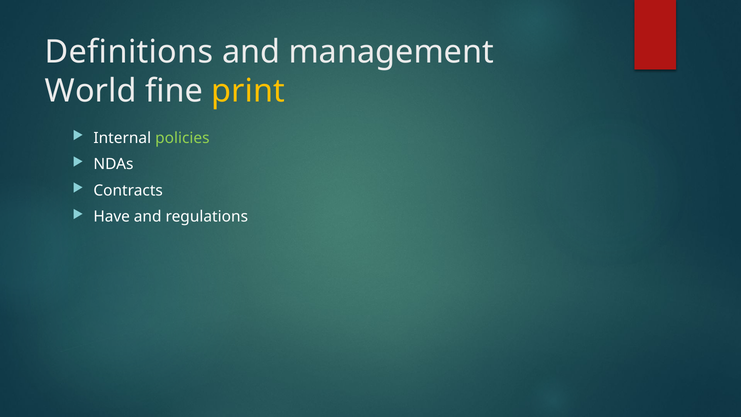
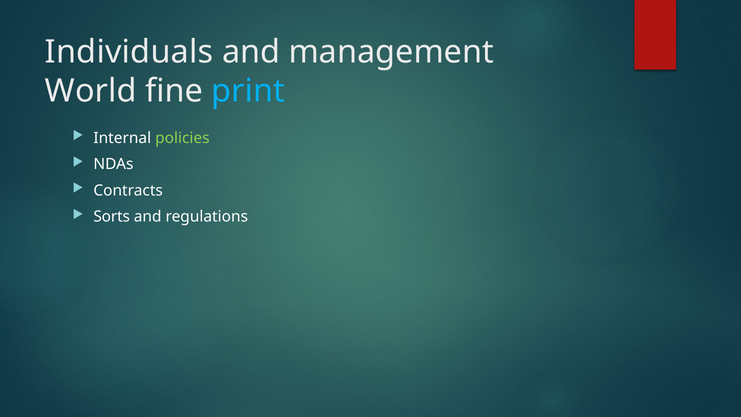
Definitions: Definitions -> Individuals
print colour: yellow -> light blue
Have: Have -> Sorts
